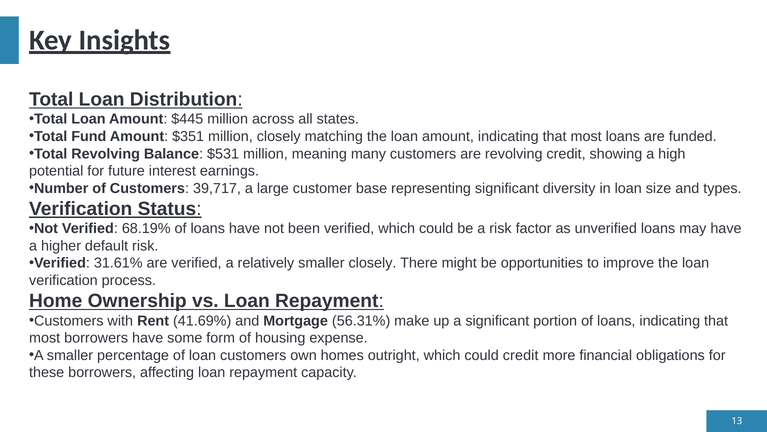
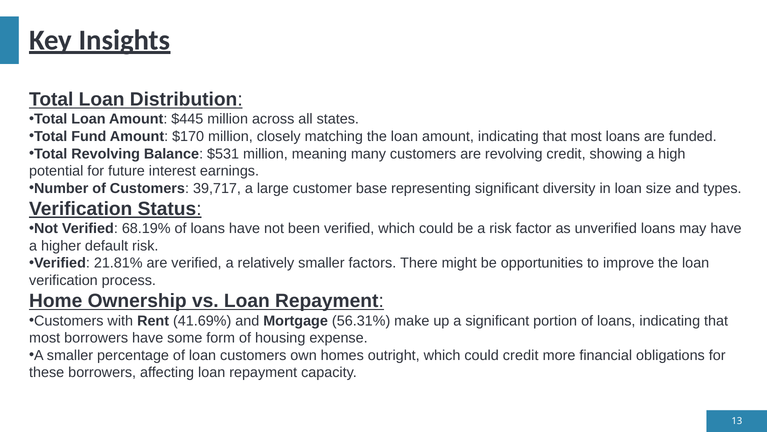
$351: $351 -> $170
31.61%: 31.61% -> 21.81%
smaller closely: closely -> factors
